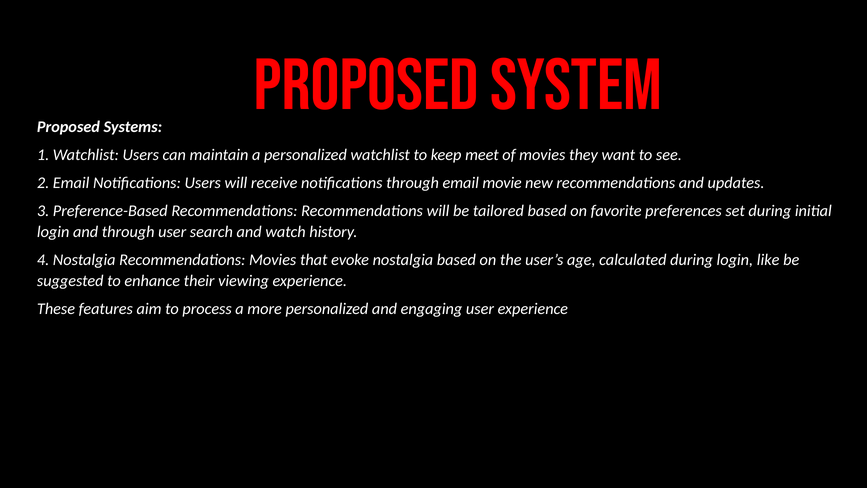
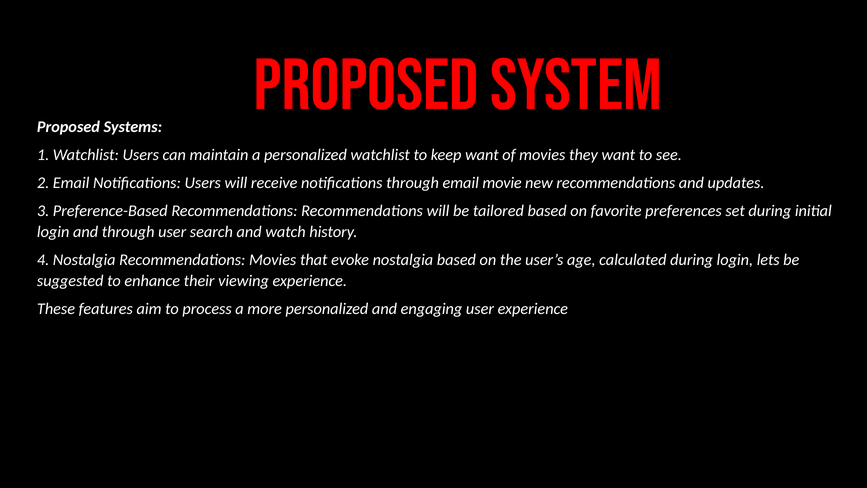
keep meet: meet -> want
like: like -> lets
